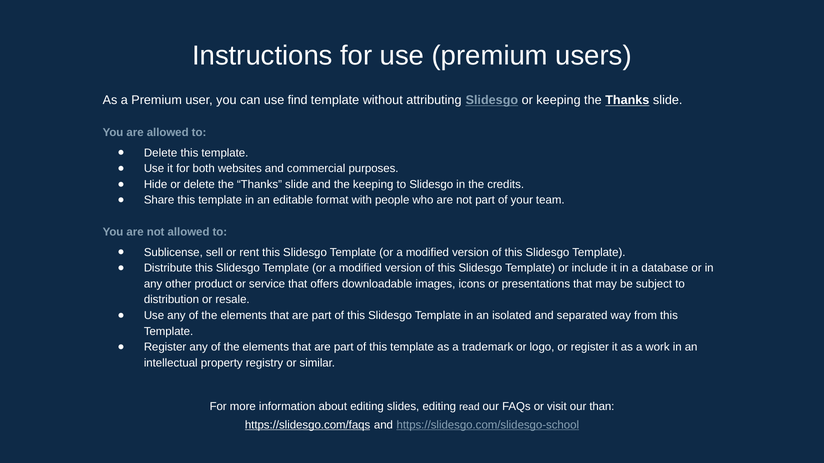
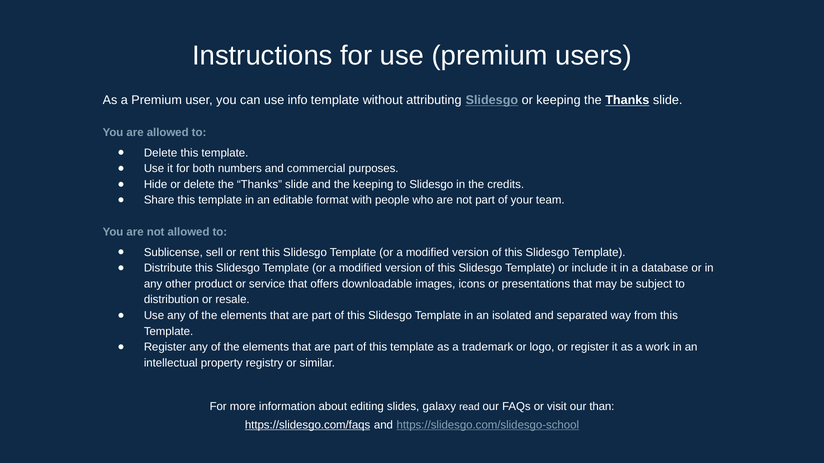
find: find -> info
websites: websites -> numbers
slides editing: editing -> galaxy
